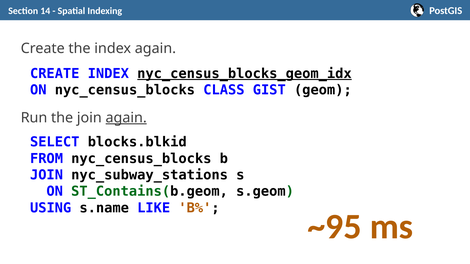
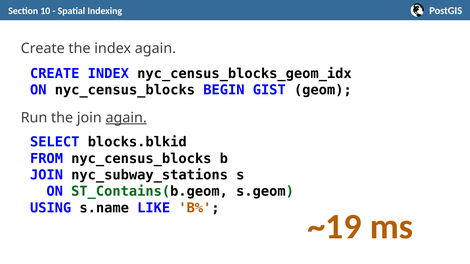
14: 14 -> 10
nyc_census_blocks_geom_idx underline: present -> none
CLASS: CLASS -> BEGIN
~95: ~95 -> ~19
